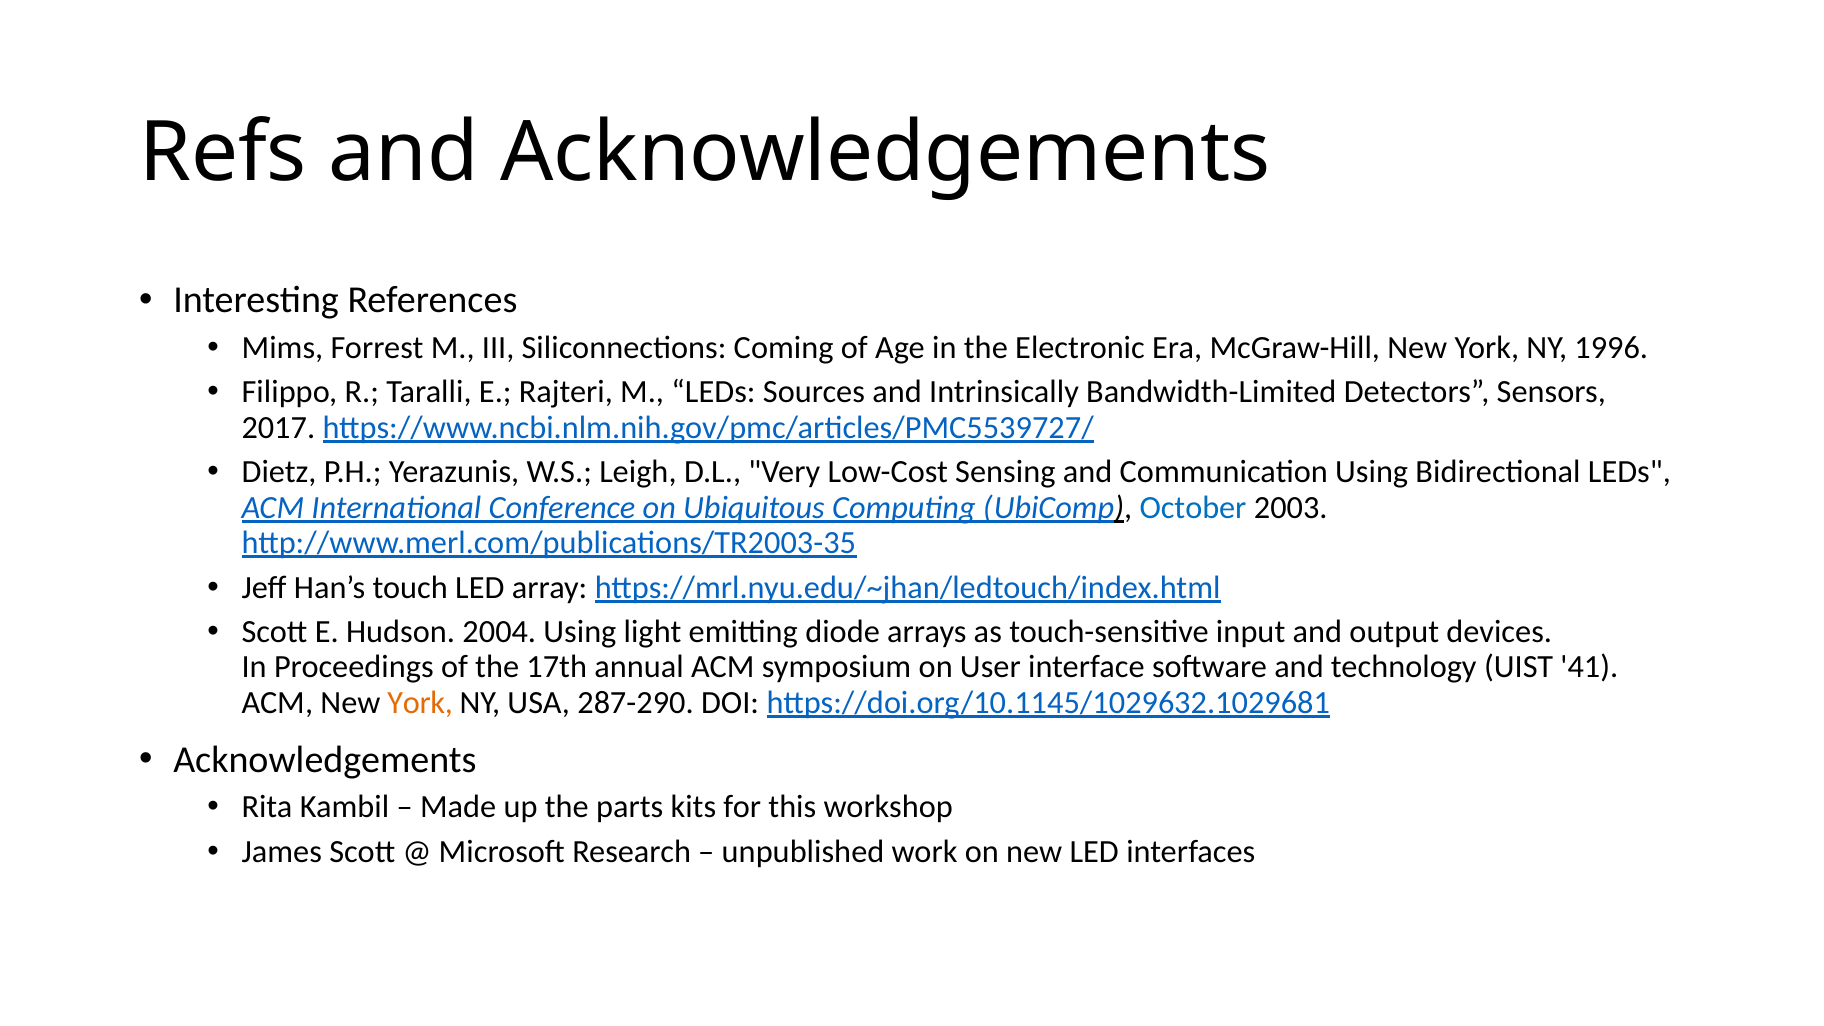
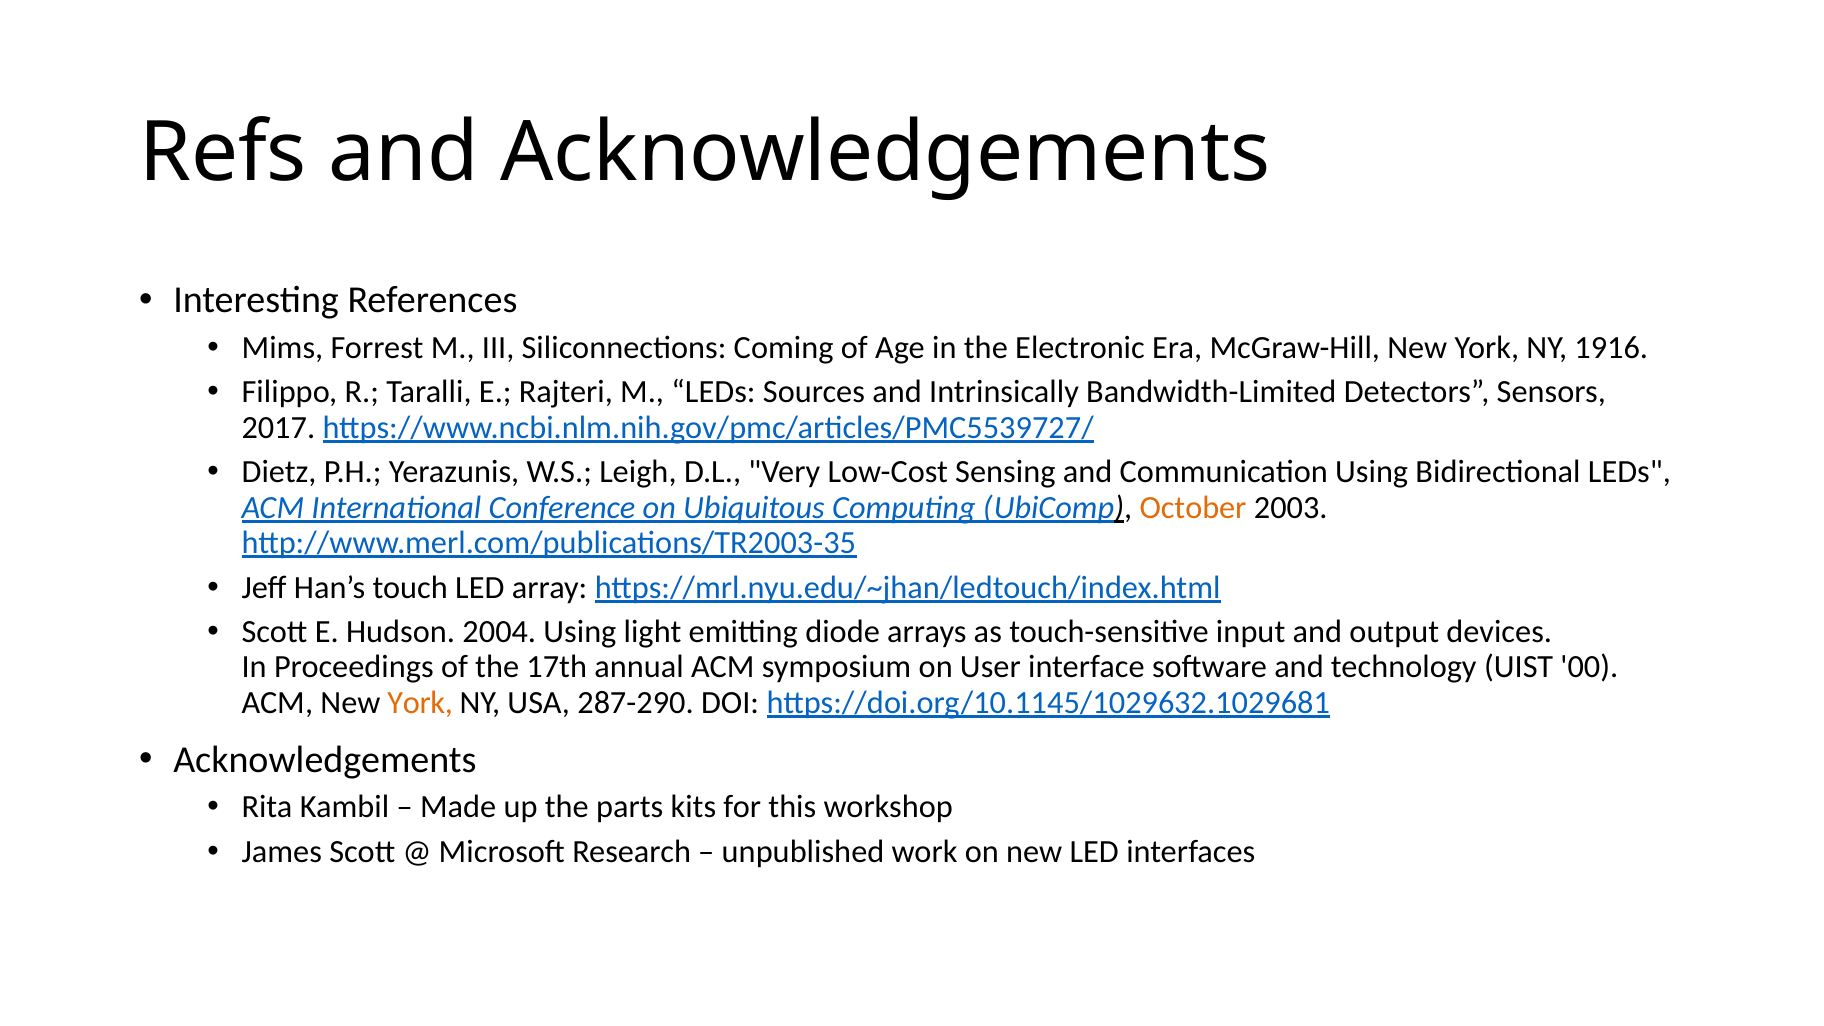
1996: 1996 -> 1916
October colour: blue -> orange
41: 41 -> 00
